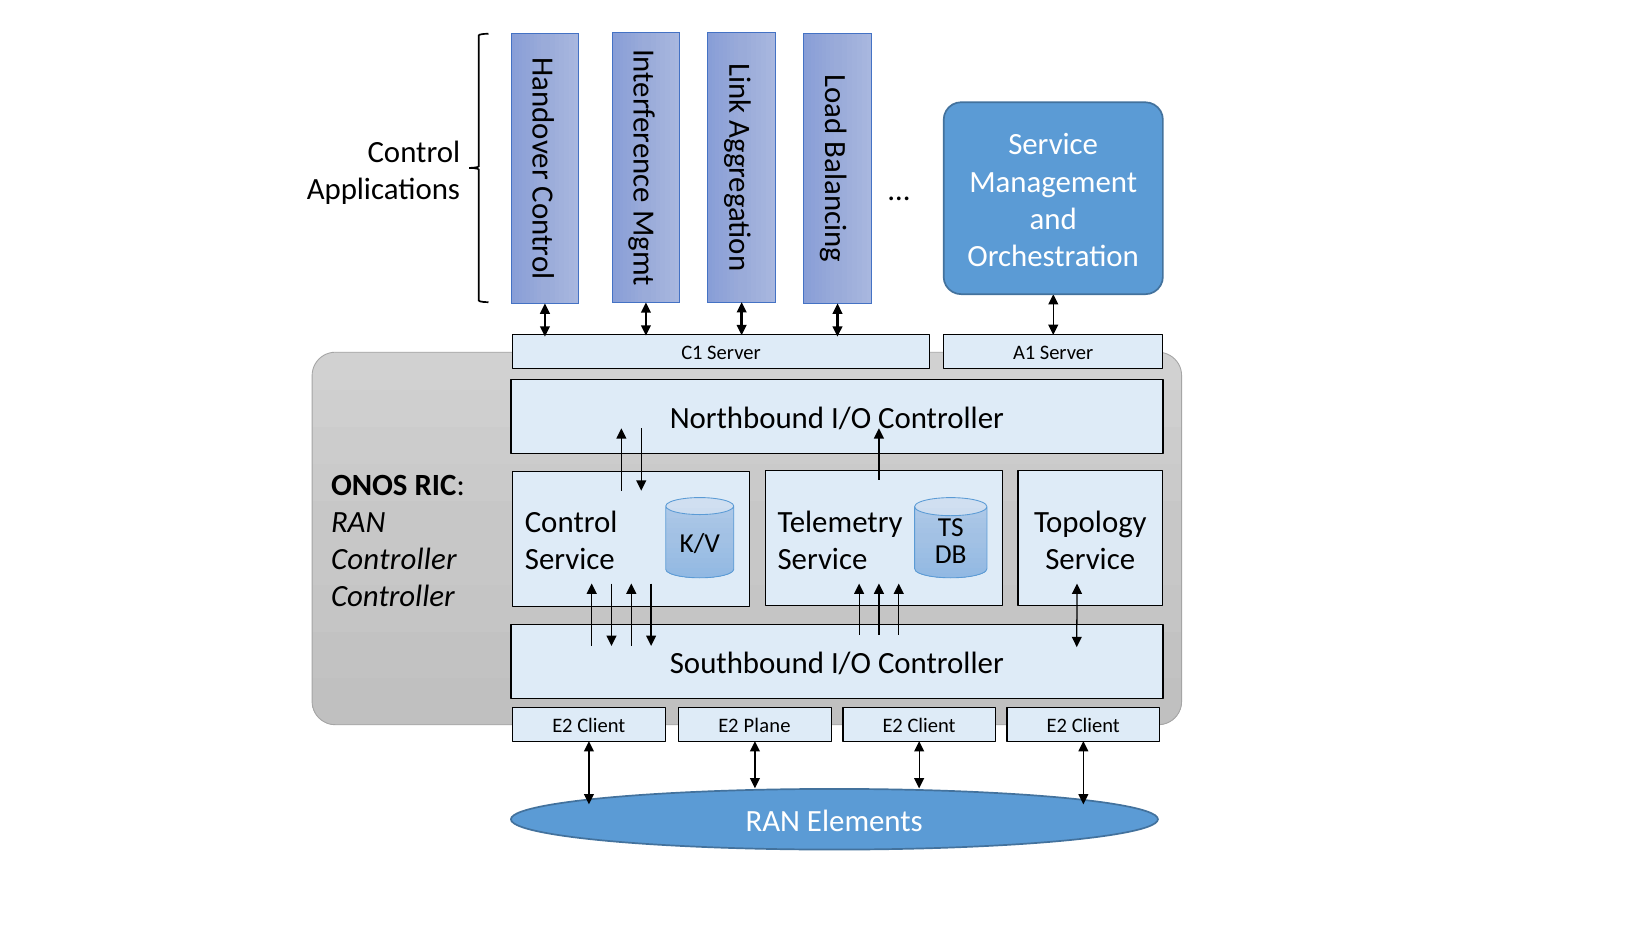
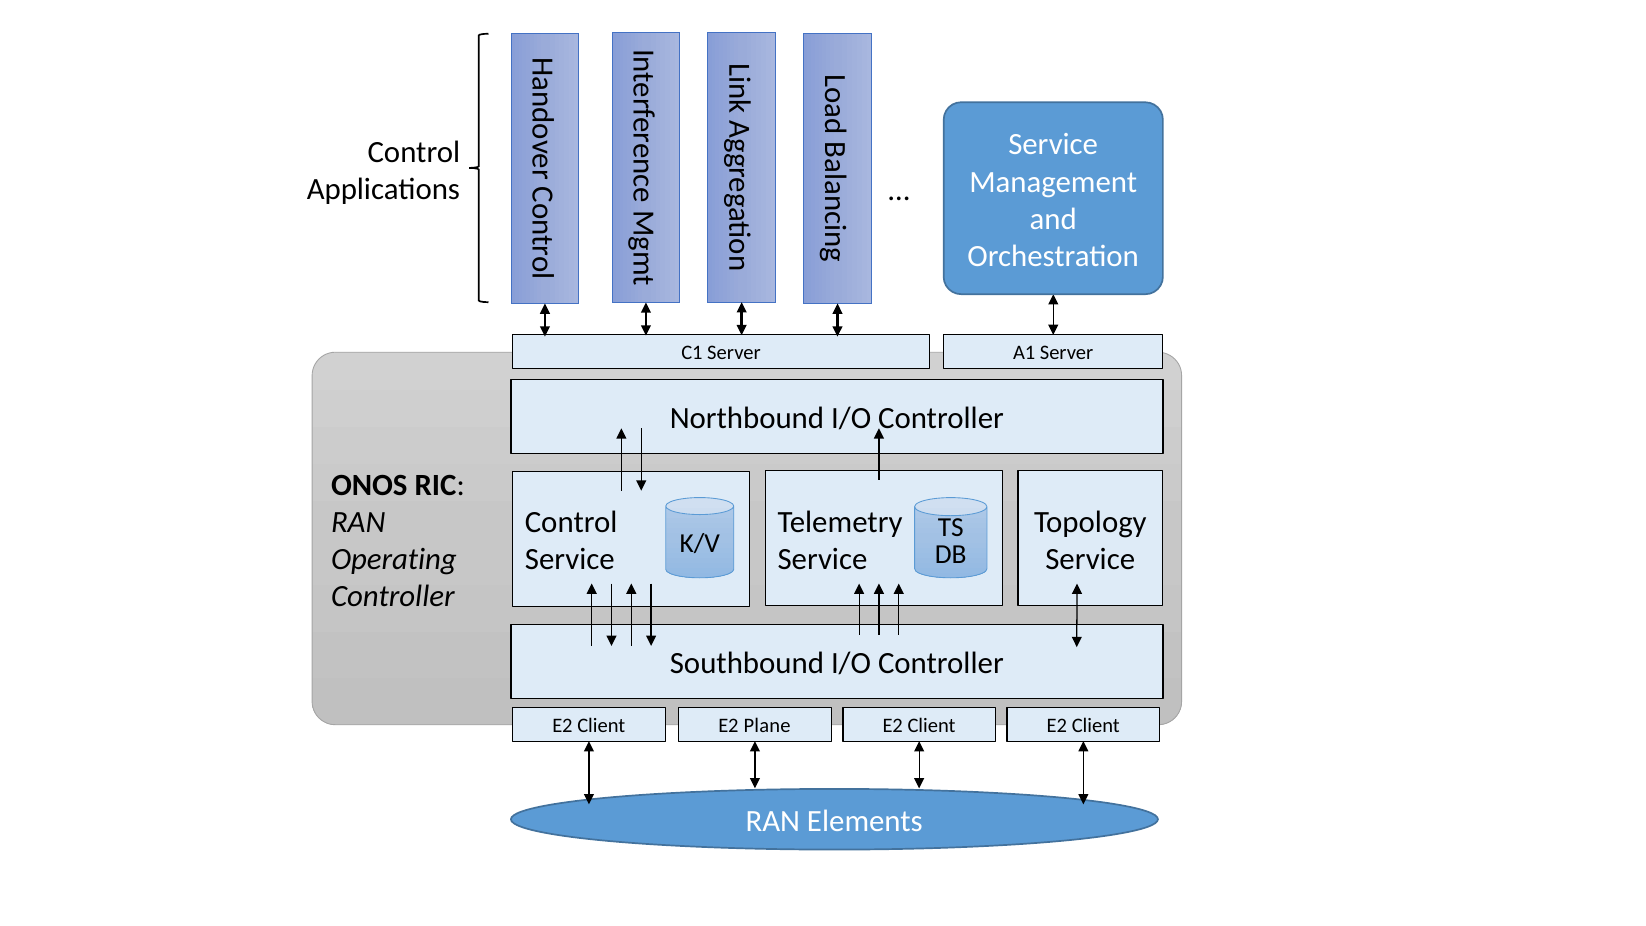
Controller at (394, 559): Controller -> Operating
